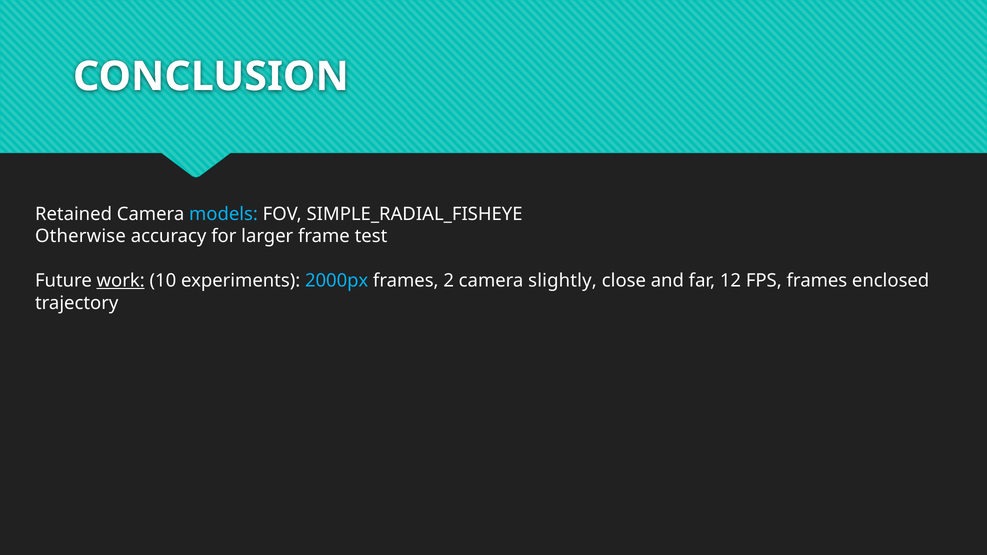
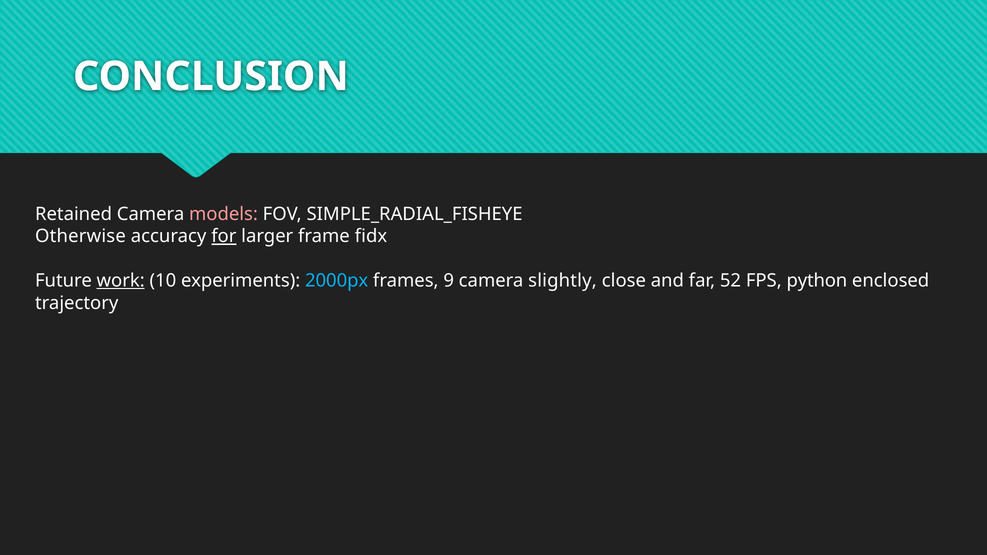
models colour: light blue -> pink
for underline: none -> present
test: test -> fidx
2: 2 -> 9
12: 12 -> 52
FPS frames: frames -> python
